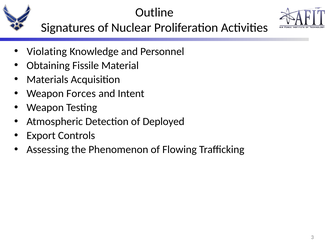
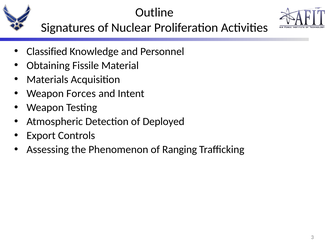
Violating: Violating -> Classified
Flowing: Flowing -> Ranging
